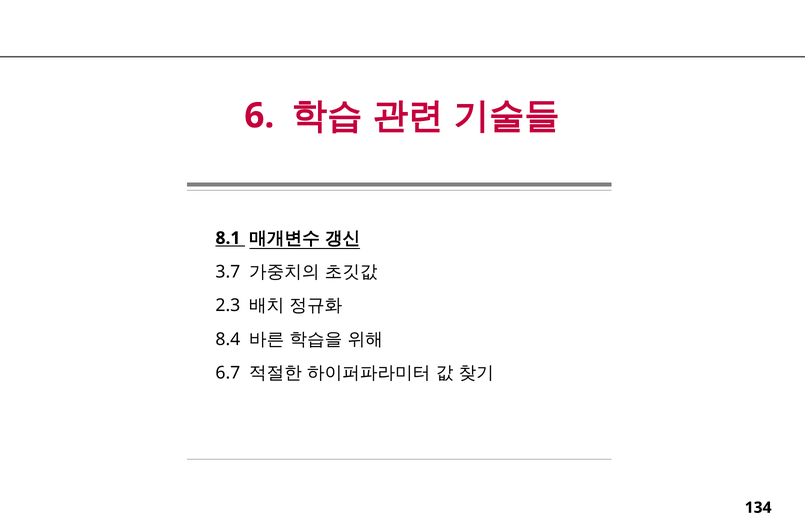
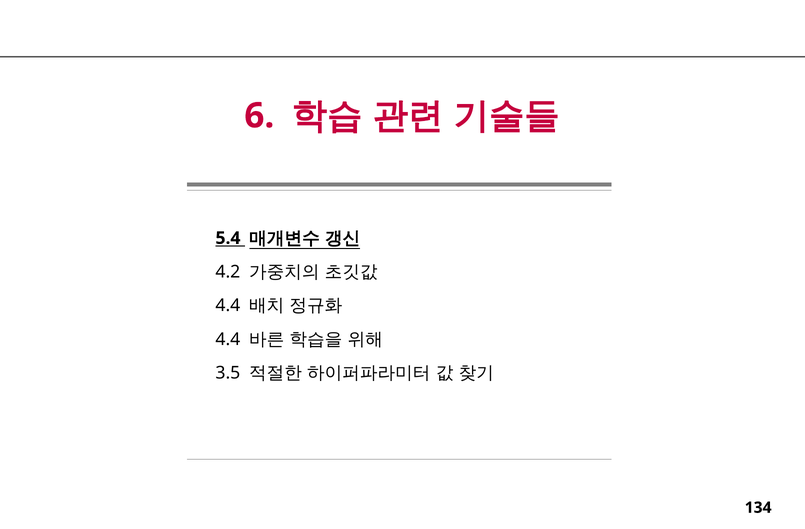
8.1: 8.1 -> 5.4
3.7: 3.7 -> 4.2
2.3 at (228, 305): 2.3 -> 4.4
8.4 at (228, 339): 8.4 -> 4.4
6.7: 6.7 -> 3.5
